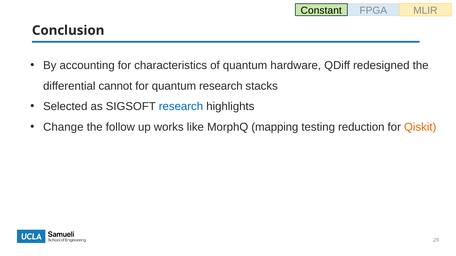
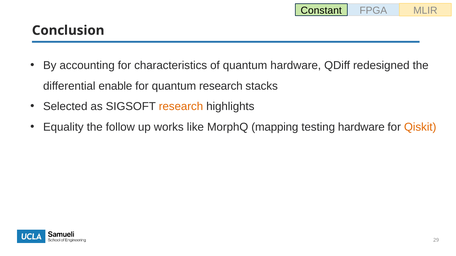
cannot: cannot -> enable
research at (181, 107) colour: blue -> orange
Change: Change -> Equality
testing reduction: reduction -> hardware
